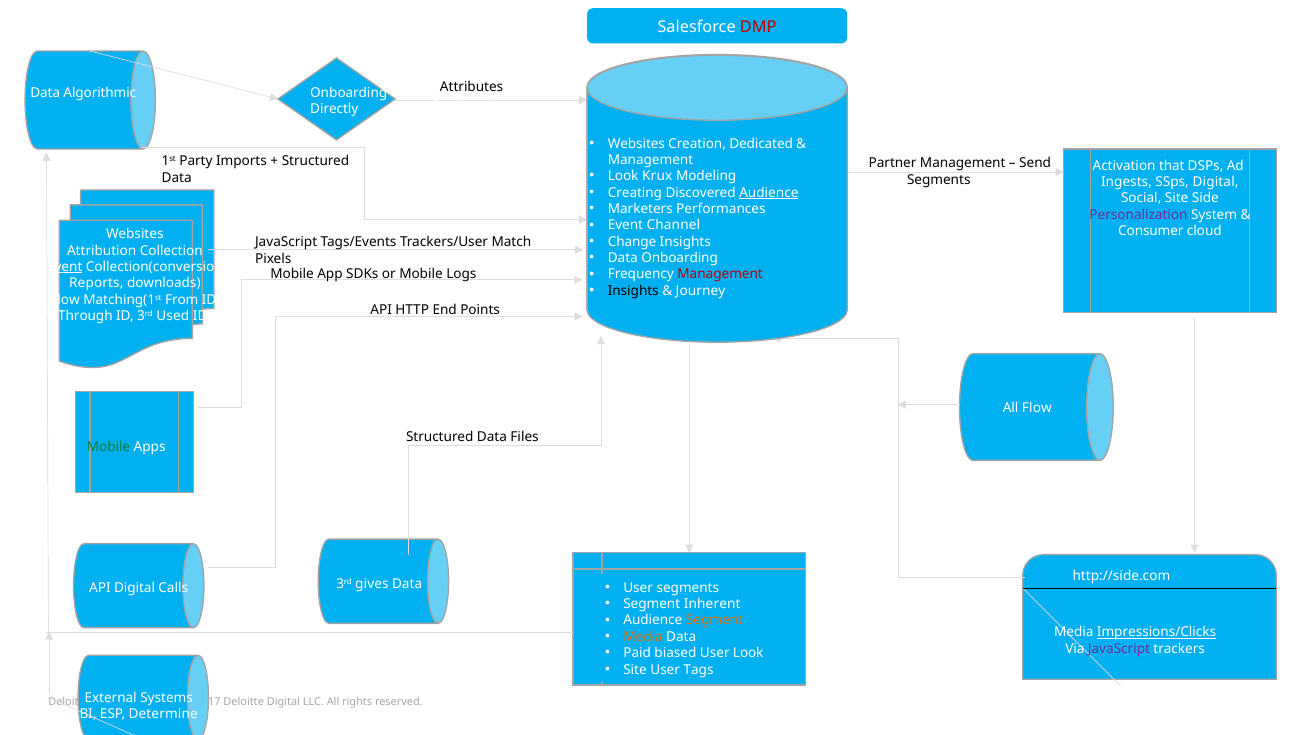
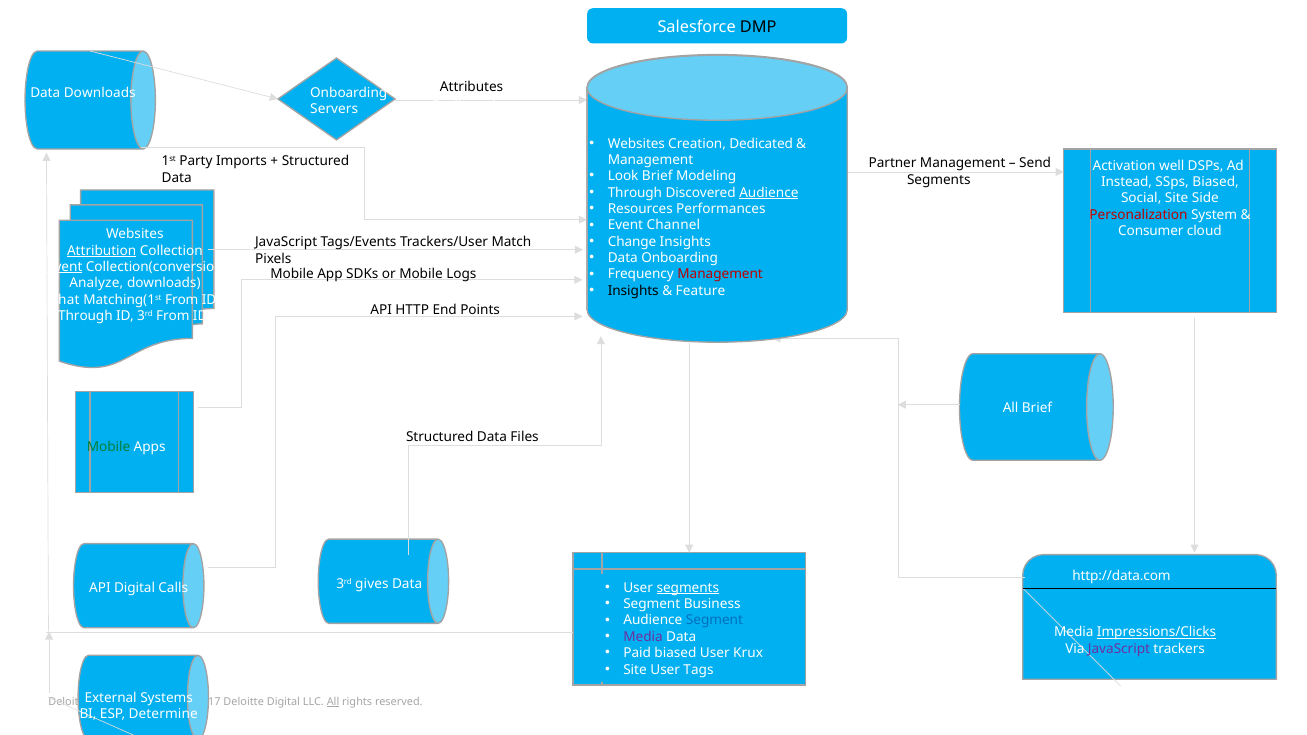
DMP colour: red -> black
Data Algorithmic: Algorithmic -> Downloads
Directly: Directly -> Servers
that: that -> well
Look Krux: Krux -> Brief
Ingests: Ingests -> Instead
SSps Digital: Digital -> Biased
Creating at (635, 193): Creating -> Through
Marketers: Marketers -> Resources
Personalization colour: purple -> red
Attribution underline: none -> present
Reports: Reports -> Analyze
Journey: Journey -> Feature
Flow at (65, 300): Flow -> That
3rd Used: Used -> From
All Flow: Flow -> Brief
http://side.com: http://side.com -> http://data.com
segments at (688, 588) underline: none -> present
Inherent: Inherent -> Business
Segment at (714, 621) colour: orange -> blue
Media at (643, 637) colour: orange -> purple
User Look: Look -> Krux
All at (333, 702) underline: none -> present
